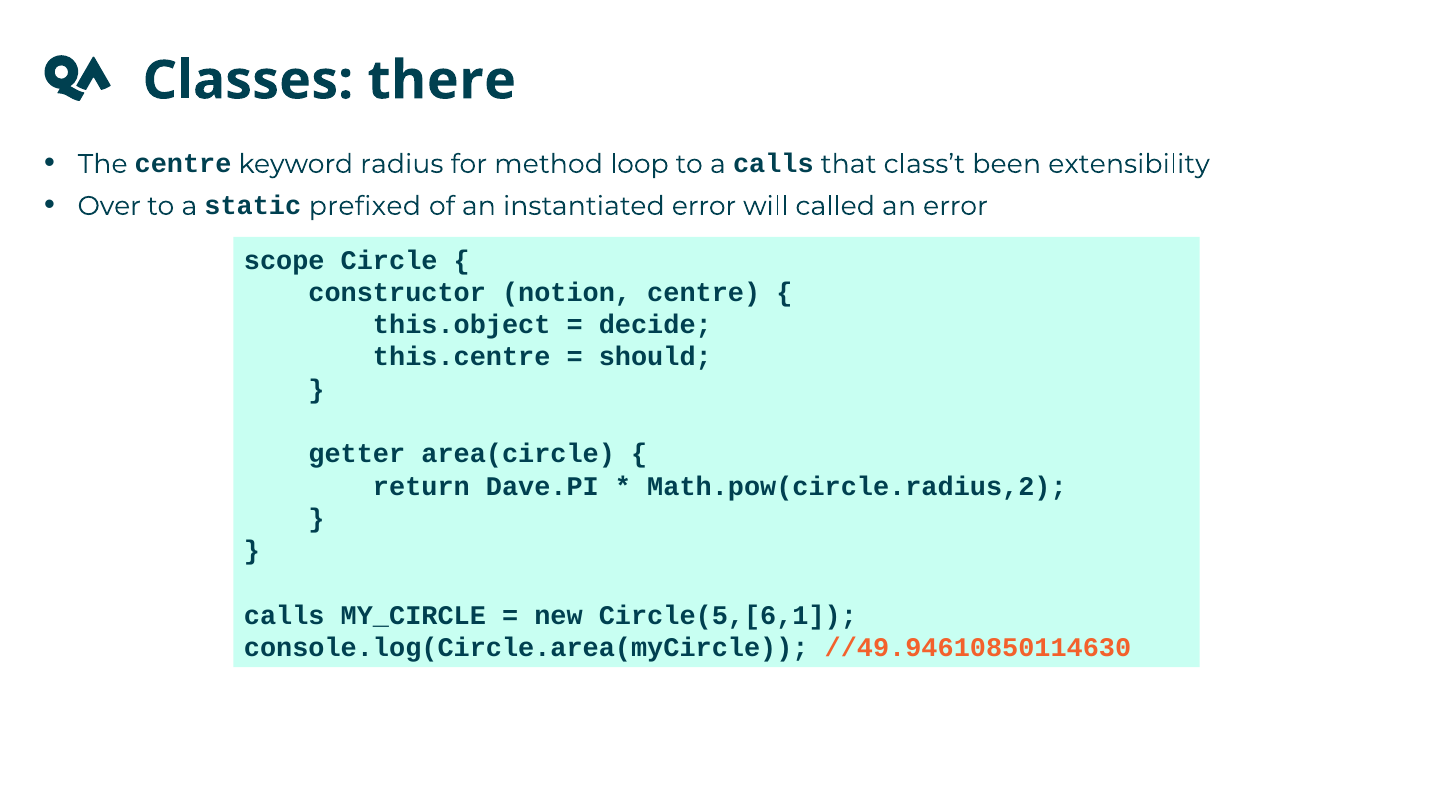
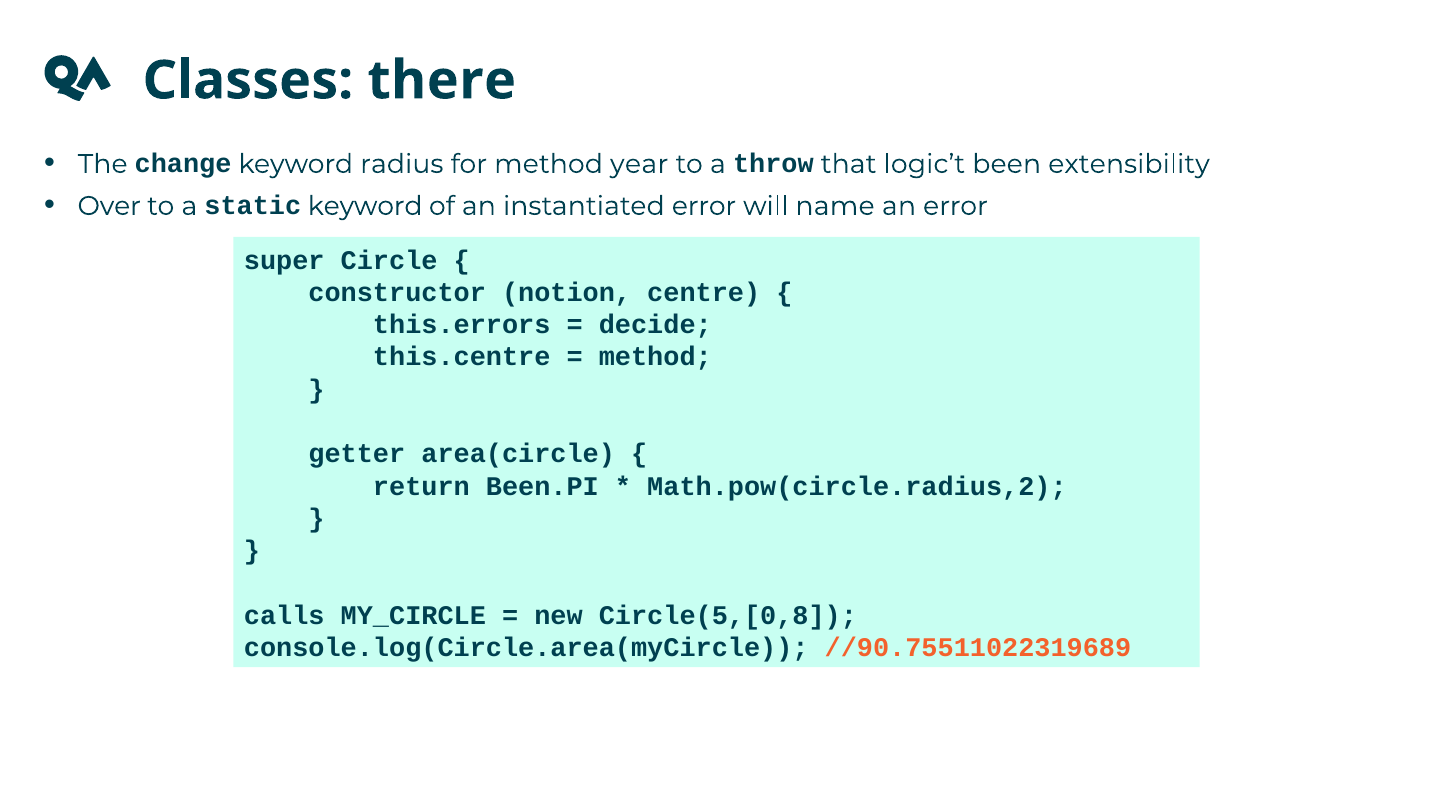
The centre: centre -> change
loop: loop -> year
a calls: calls -> throw
class’t: class’t -> logic’t
static prefixed: prefixed -> keyword
called: called -> name
scope: scope -> super
this.object: this.object -> this.errors
should at (655, 357): should -> method
Dave.PI: Dave.PI -> Been.PI
Circle(5,[6,1: Circle(5,[6,1 -> Circle(5,[0,8
//49.94610850114630: //49.94610850114630 -> //90.75511022319689
